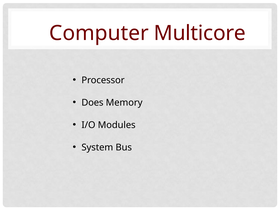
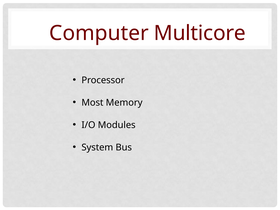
Does: Does -> Most
